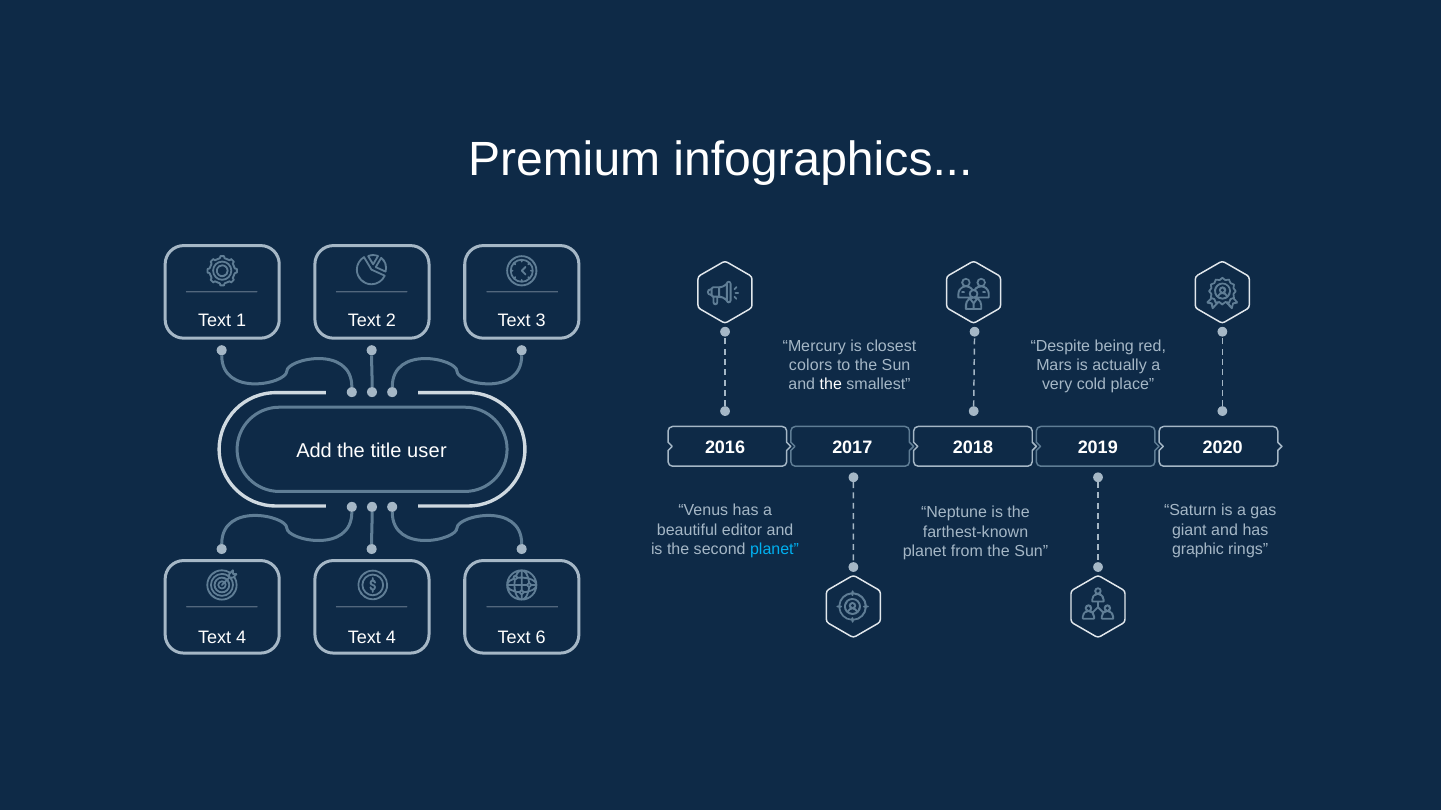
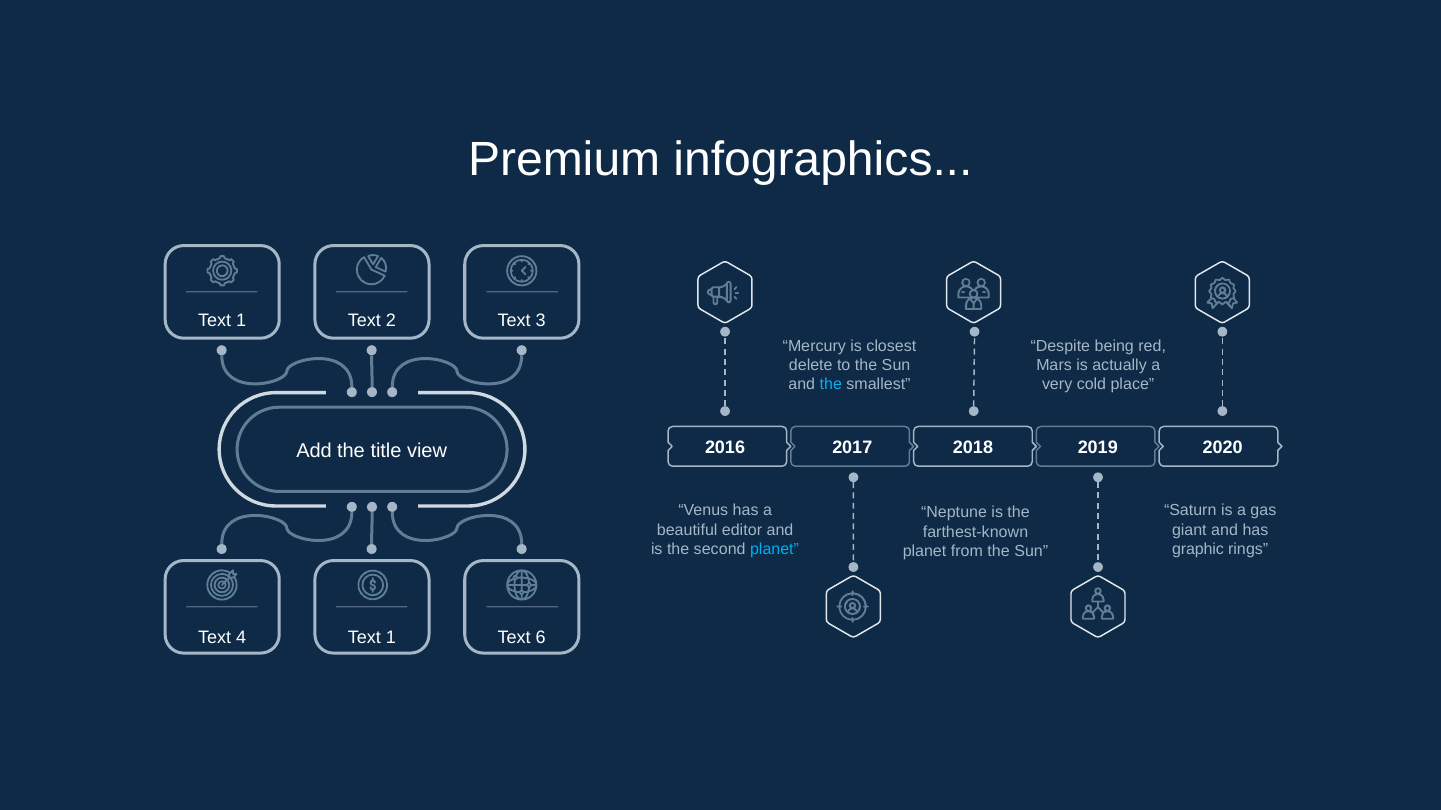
colors: colors -> delete
the at (831, 384) colour: white -> light blue
user: user -> view
4 Text 4: 4 -> 1
